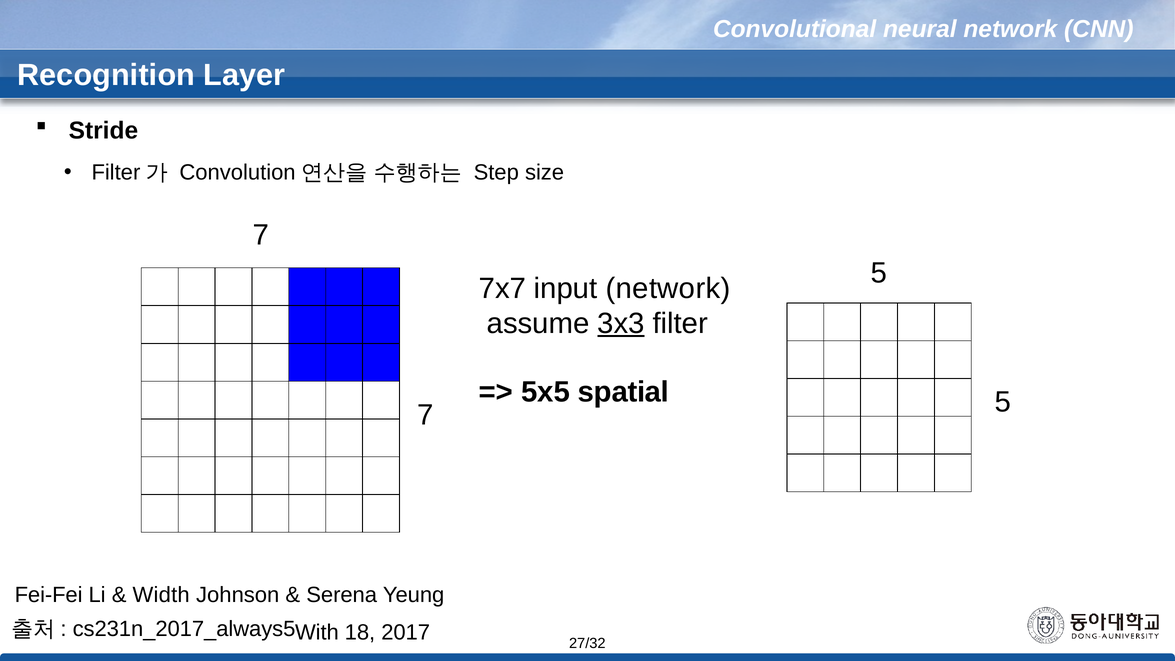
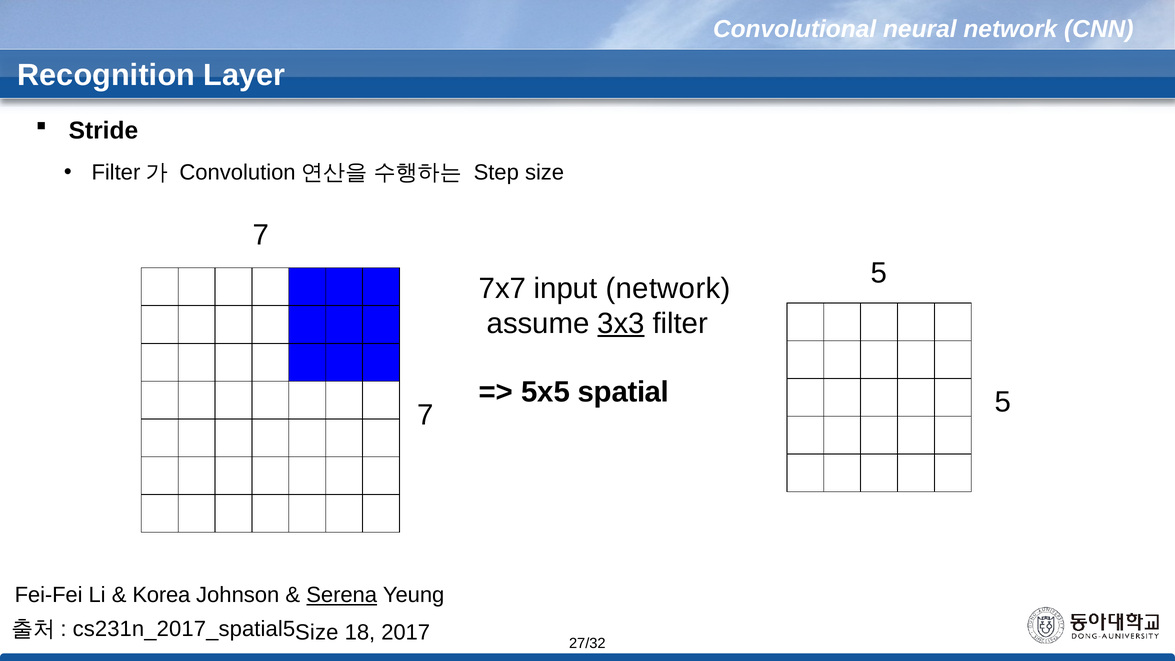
Width: Width -> Korea
Serena underline: none -> present
cs231n_2017_always5: cs231n_2017_always5 -> cs231n_2017_spatial5
With at (317, 632): With -> Size
